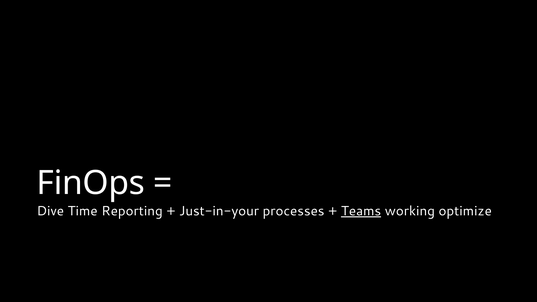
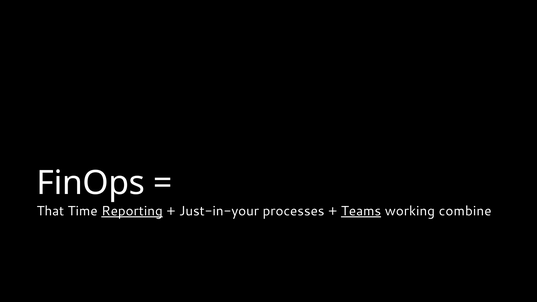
Dive: Dive -> That
Reporting underline: none -> present
optimize: optimize -> combine
